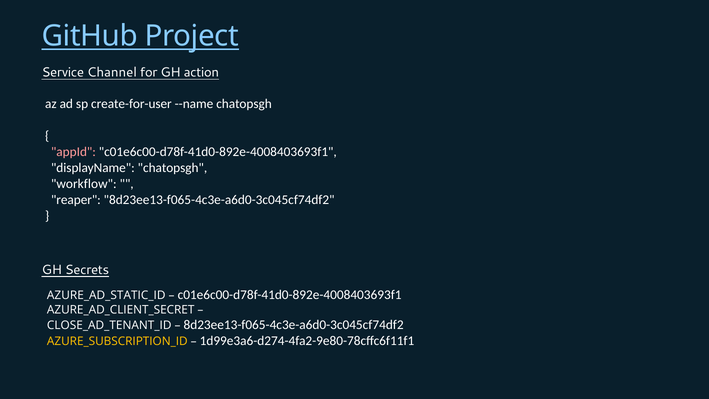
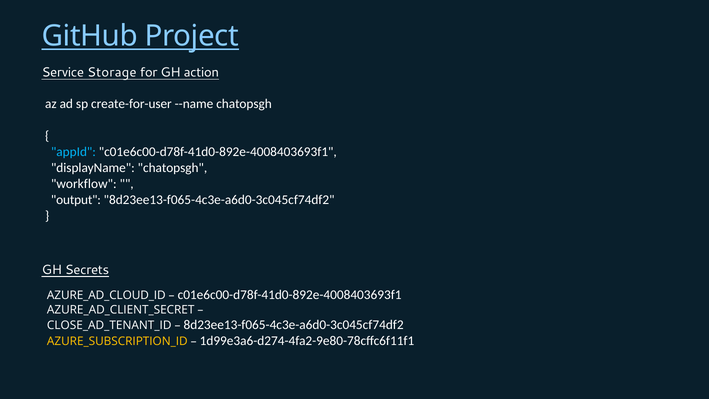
Channel: Channel -> Storage
appId colour: pink -> light blue
reaper: reaper -> output
AZURE_AD_STATIC_ID: AZURE_AD_STATIC_ID -> AZURE_AD_CLOUD_ID
